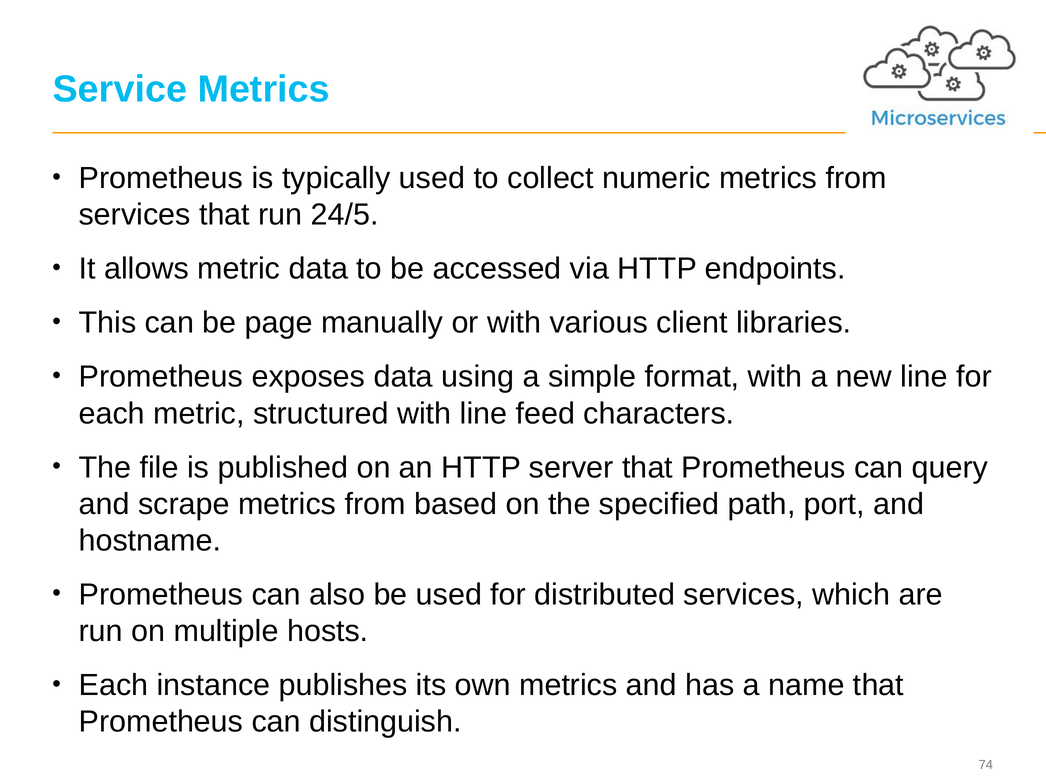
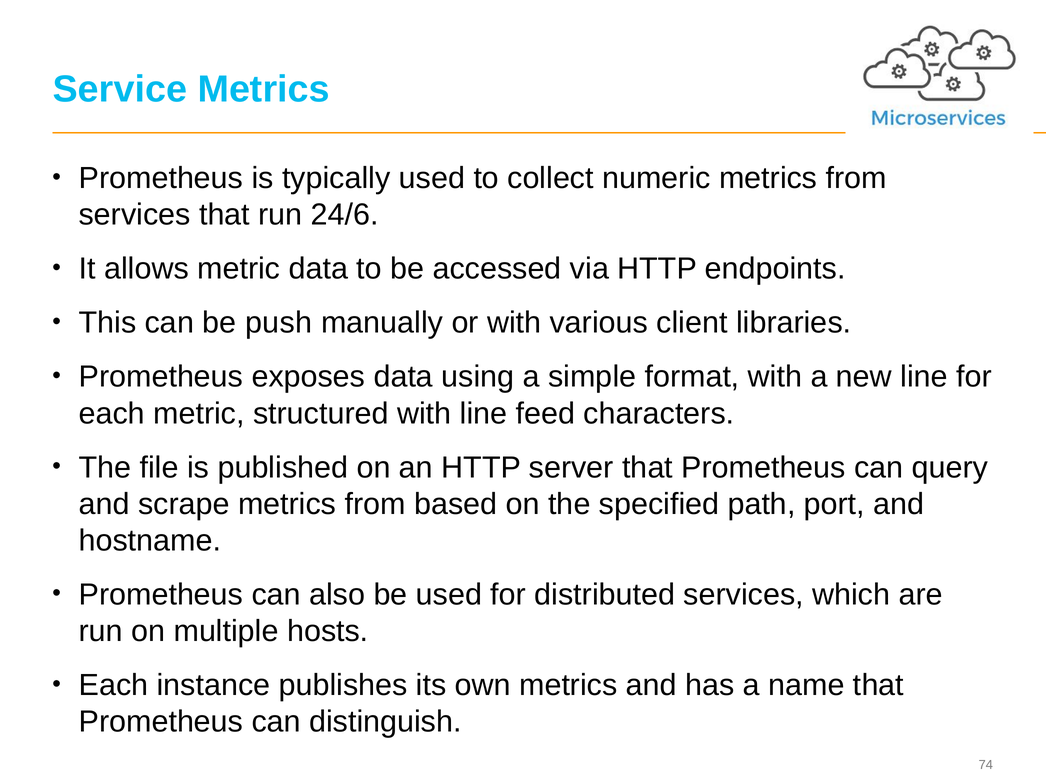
24/5: 24/5 -> 24/6
page: page -> push
